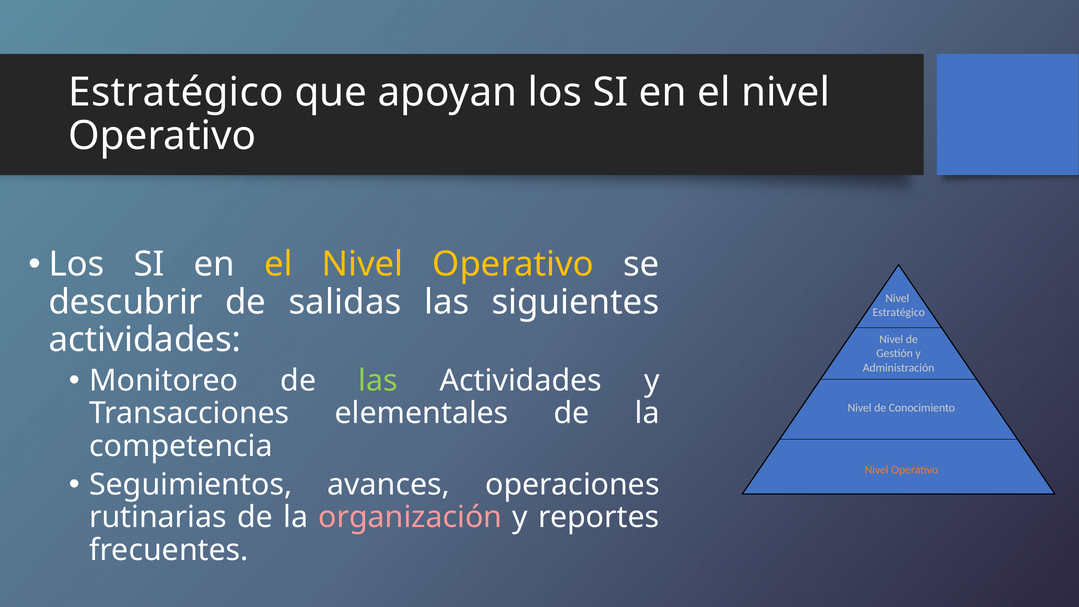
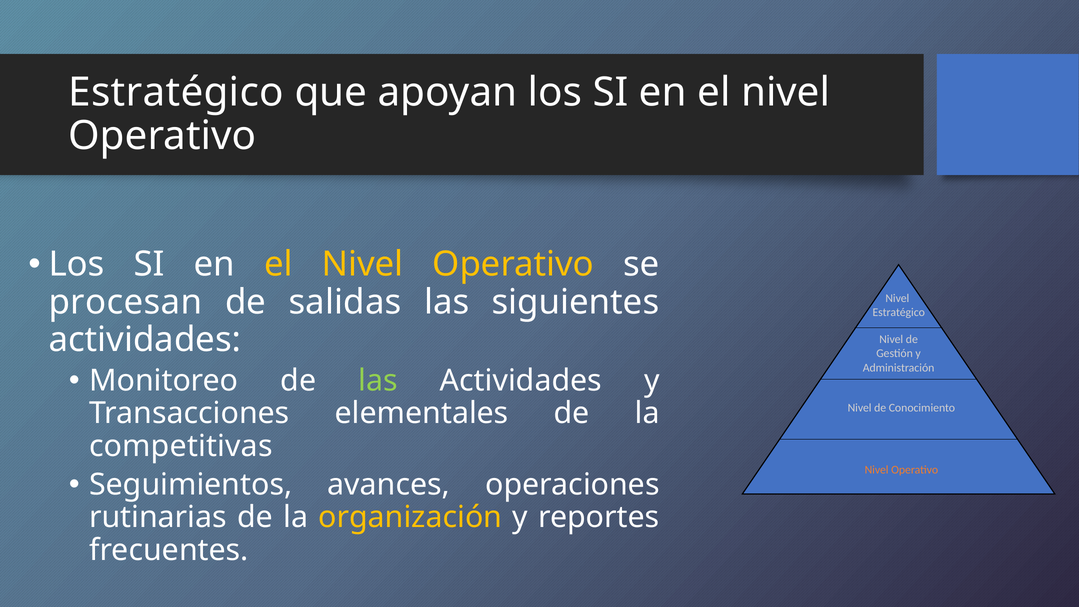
descubrir: descubrir -> procesan
competencia: competencia -> competitivas
organización colour: pink -> yellow
